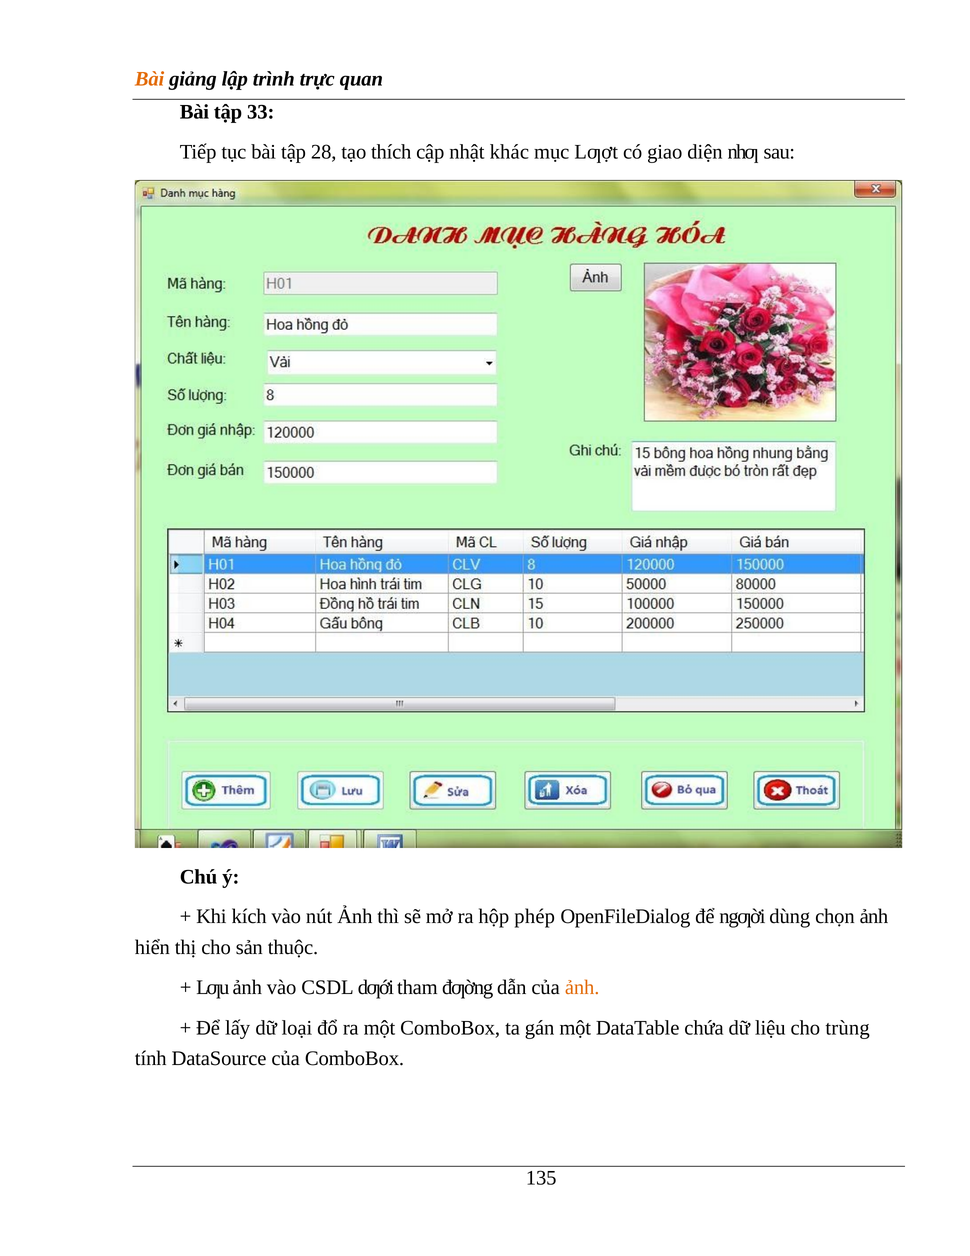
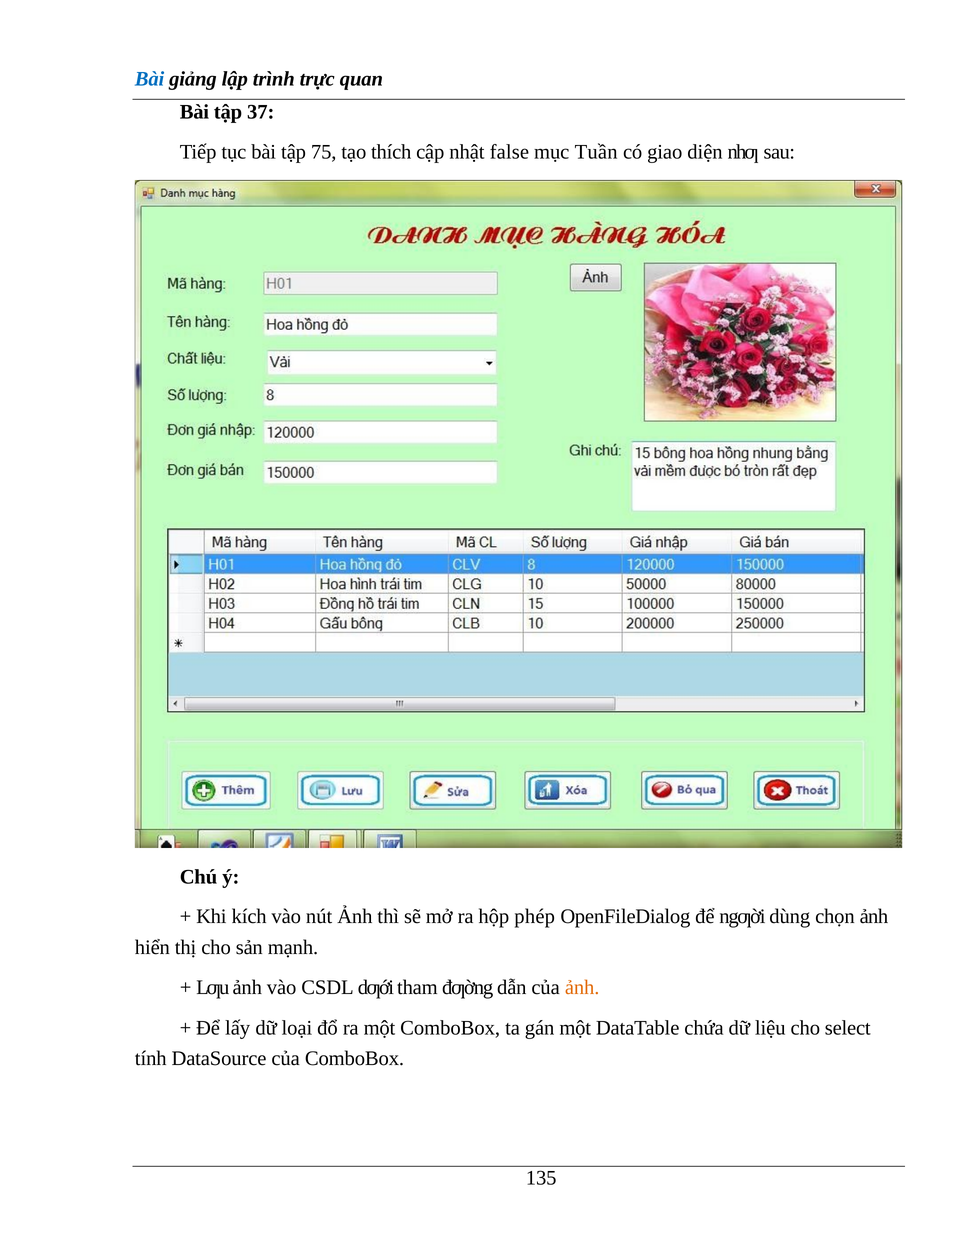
Bài at (150, 79) colour: orange -> blue
33: 33 -> 37
28: 28 -> 75
khác: khác -> false
Lƣợt: Lƣợt -> Tuần
thuộc: thuộc -> mạnh
trùng: trùng -> select
